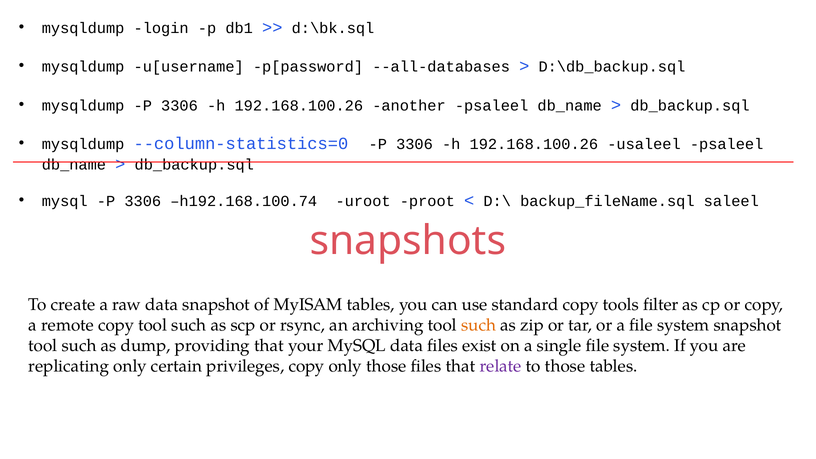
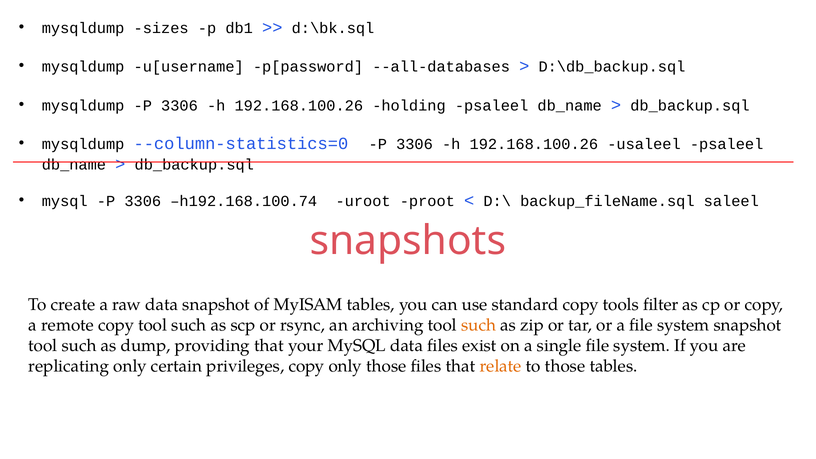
login: login -> sizes
another: another -> holding
relate colour: purple -> orange
